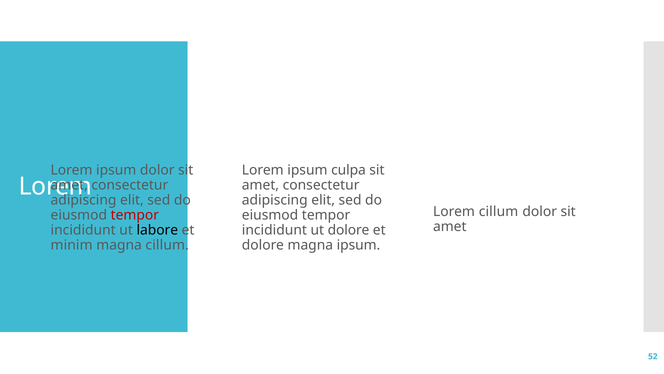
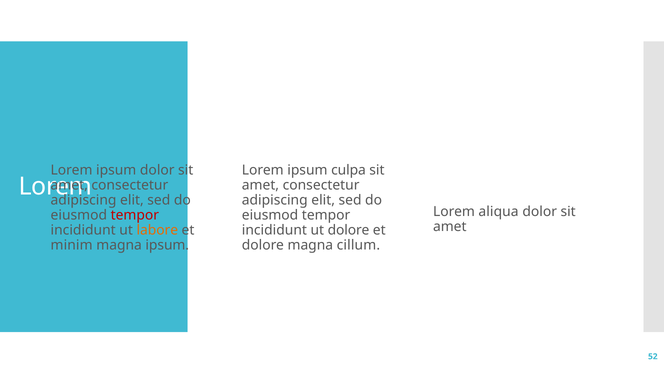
Lorem cillum: cillum -> aliqua
labore colour: black -> orange
magna cillum: cillum -> ipsum
magna ipsum: ipsum -> cillum
